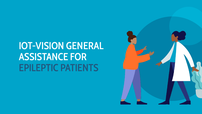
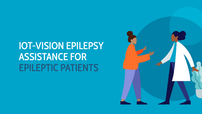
GENERAL: GENERAL -> EPILEPSY
